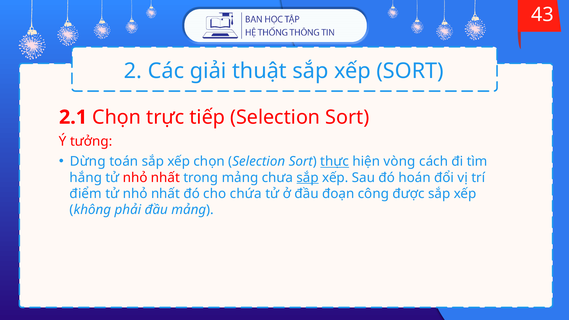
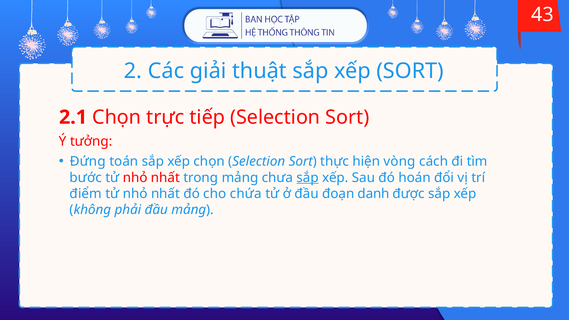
Dừng: Dừng -> Đứng
thực underline: present -> none
hắng: hắng -> bước
công: công -> danh
